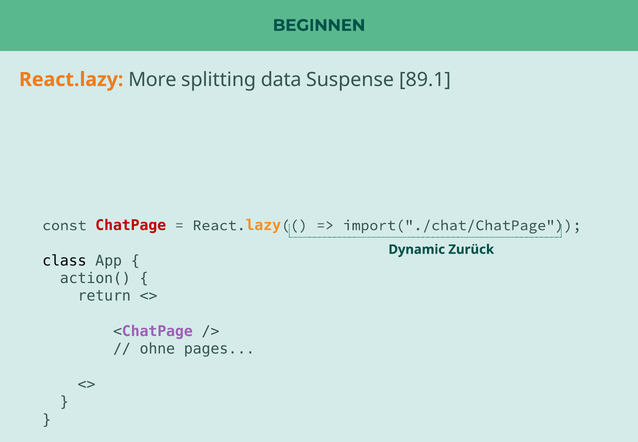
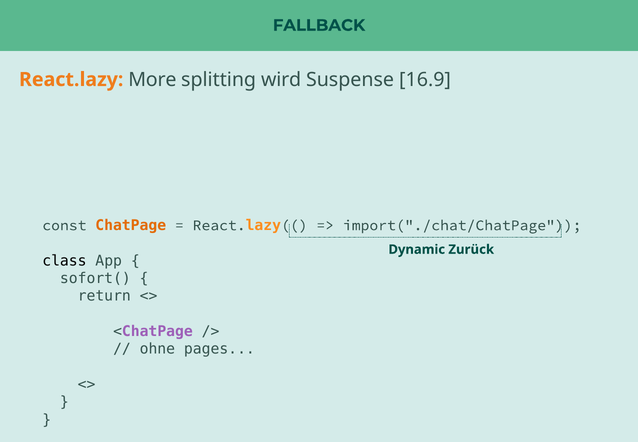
BEGINNEN: BEGINNEN -> FALLBACK
data: data -> wird
89.1: 89.1 -> 16.9
ChatPage colour: red -> orange
action(: action( -> sofort(
